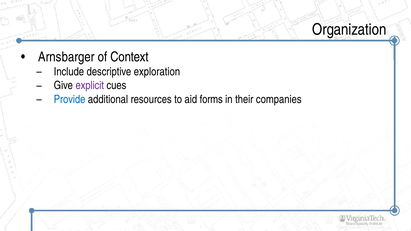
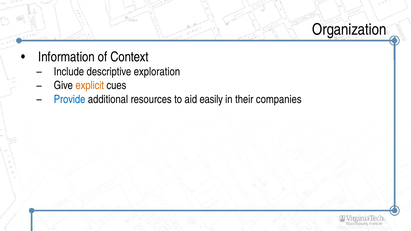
Arnsbarger: Arnsbarger -> Information
explicit colour: purple -> orange
forms: forms -> easily
